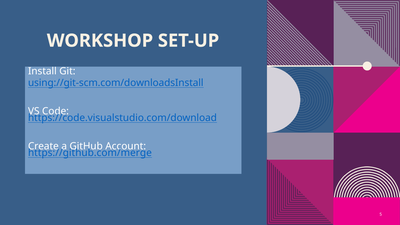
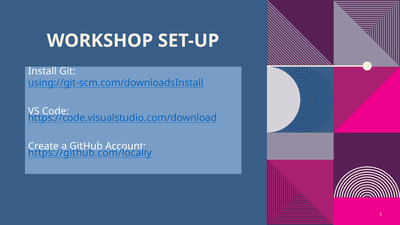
https://github.com/merge: https://github.com/merge -> https://github.com/locally
